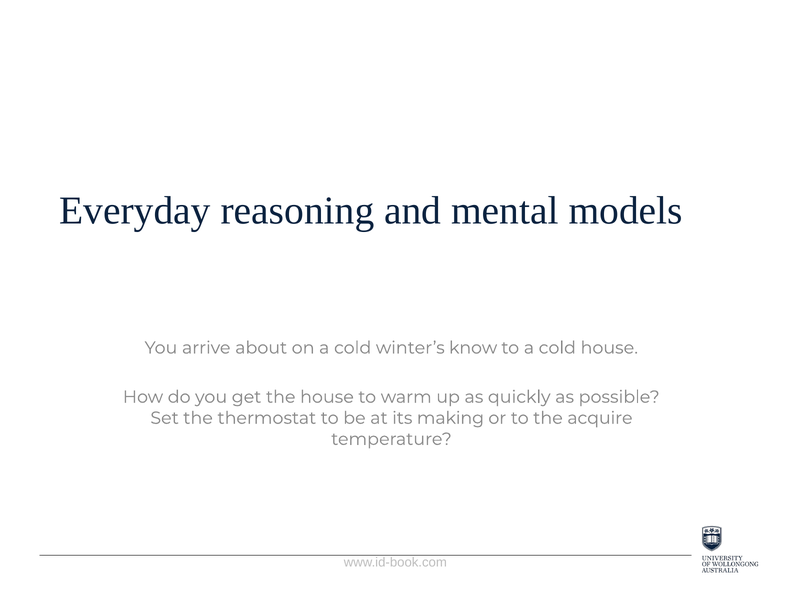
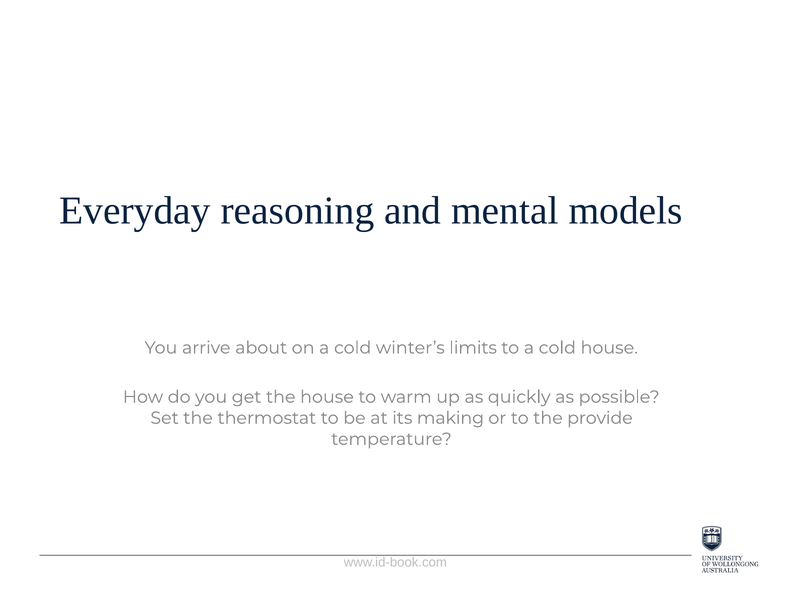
know: know -> limits
acquire: acquire -> provide
